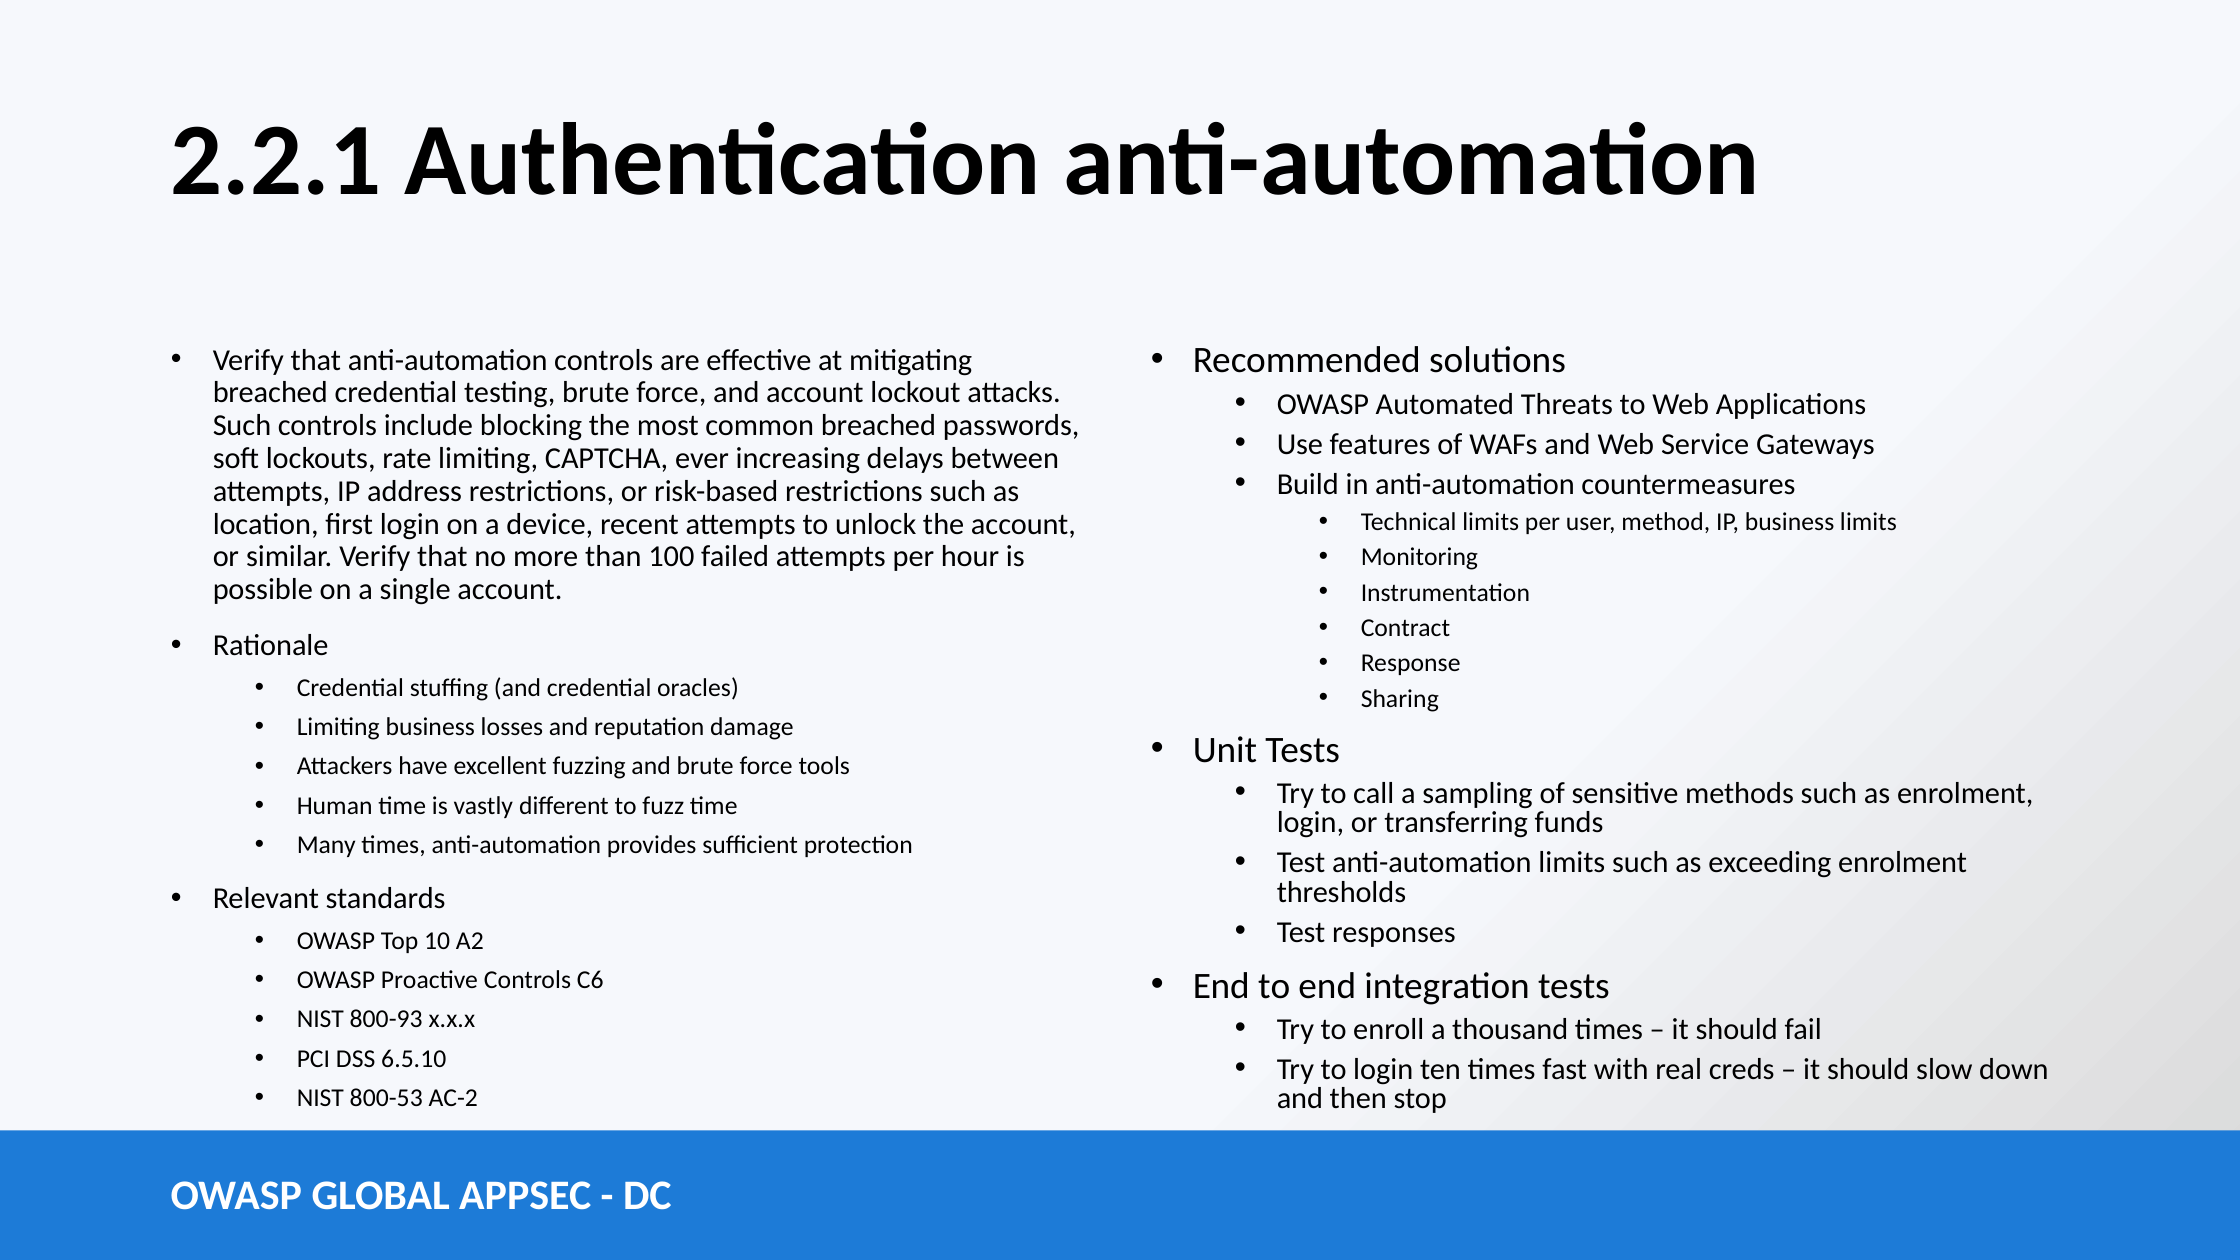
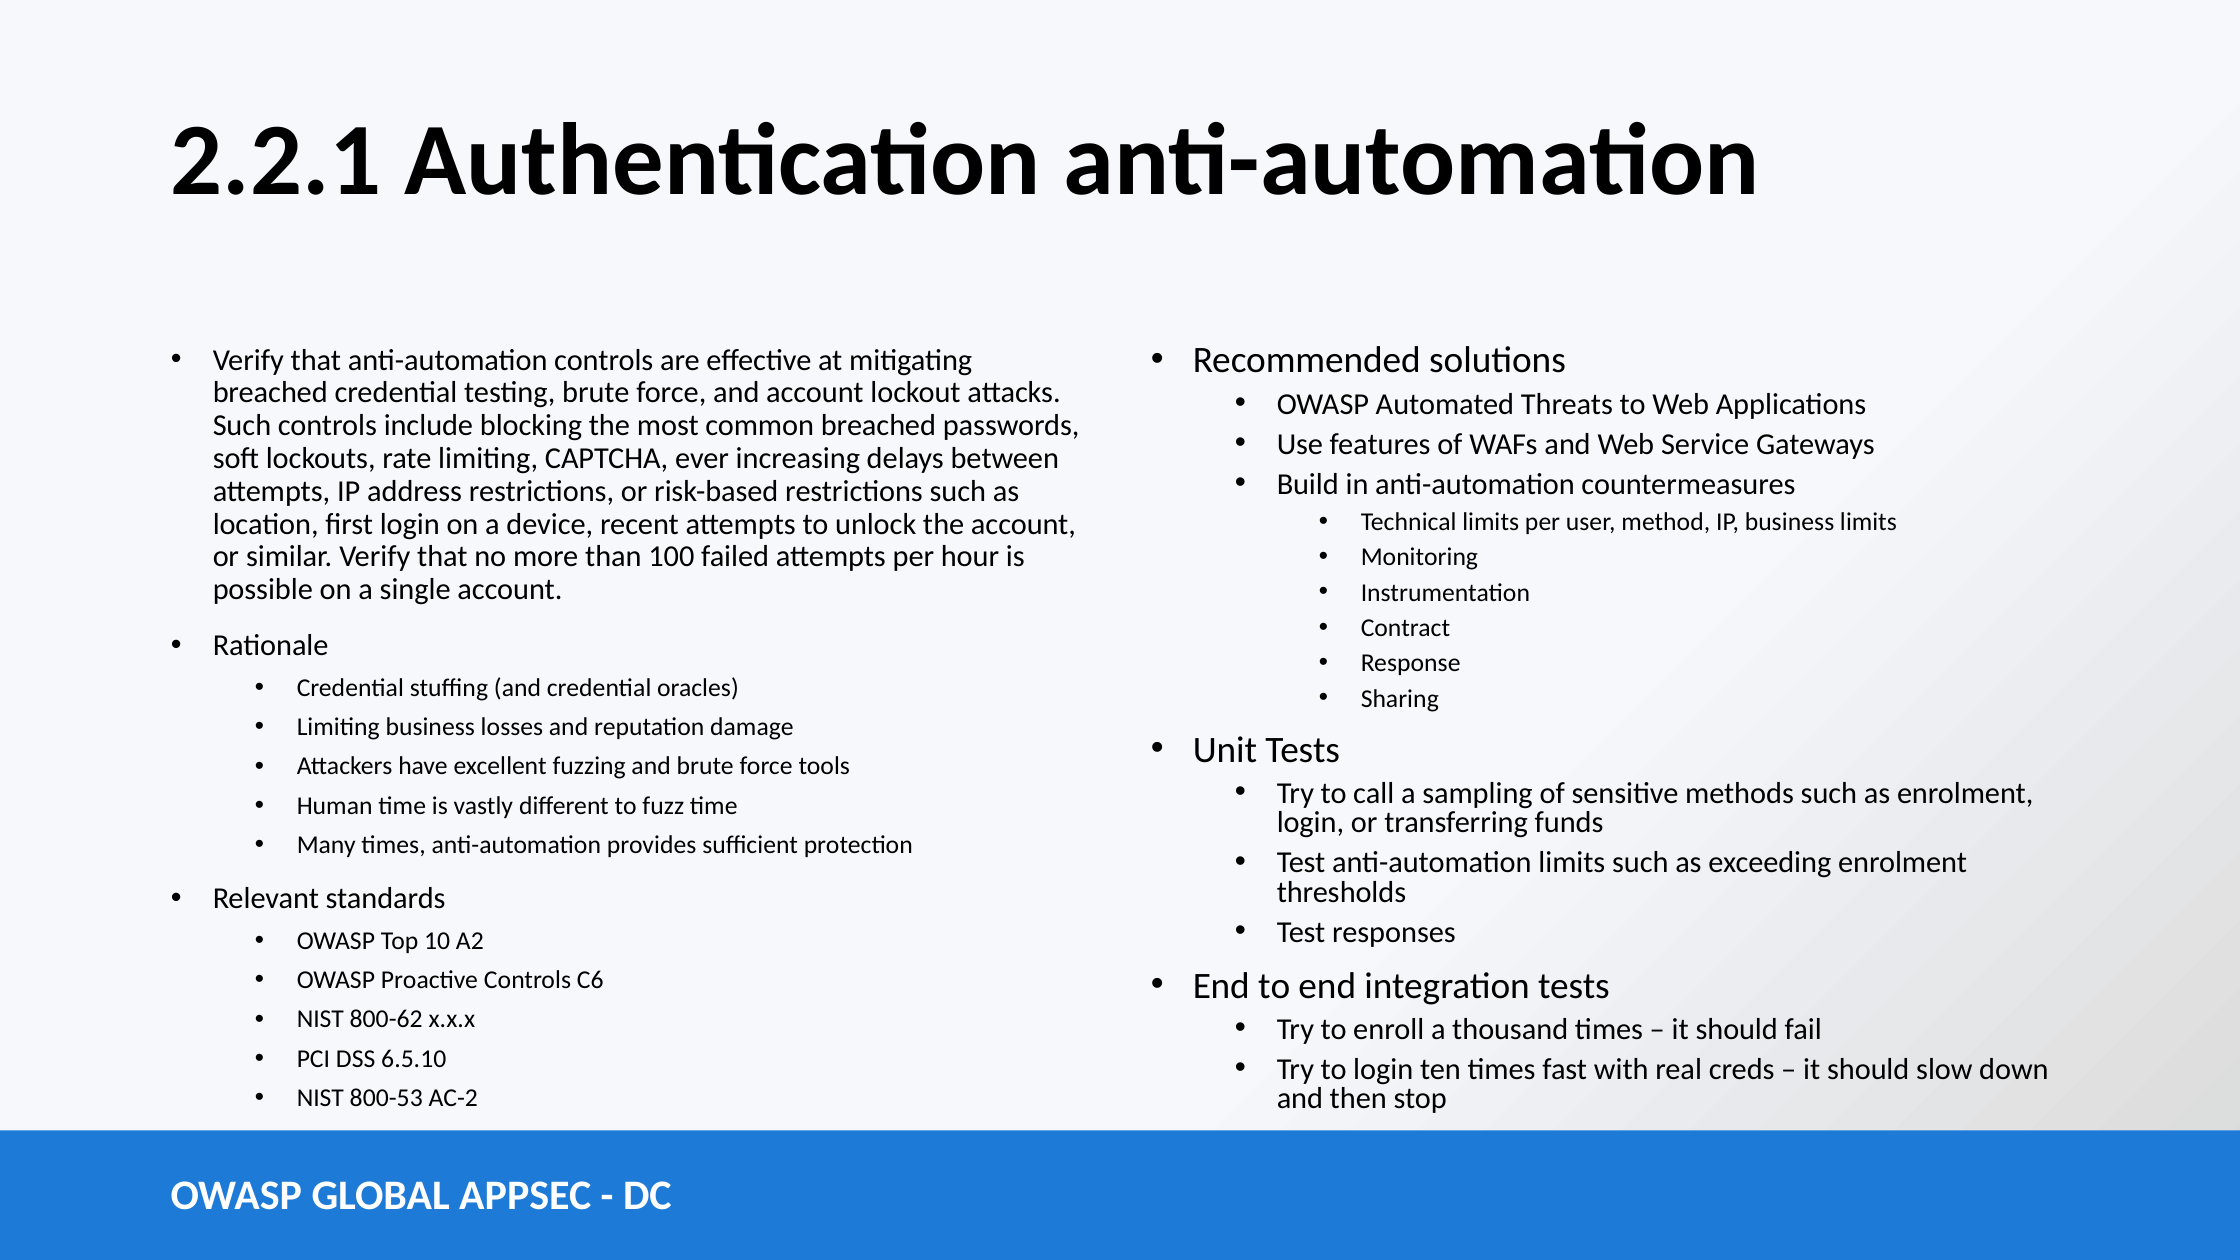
800-93: 800-93 -> 800-62
